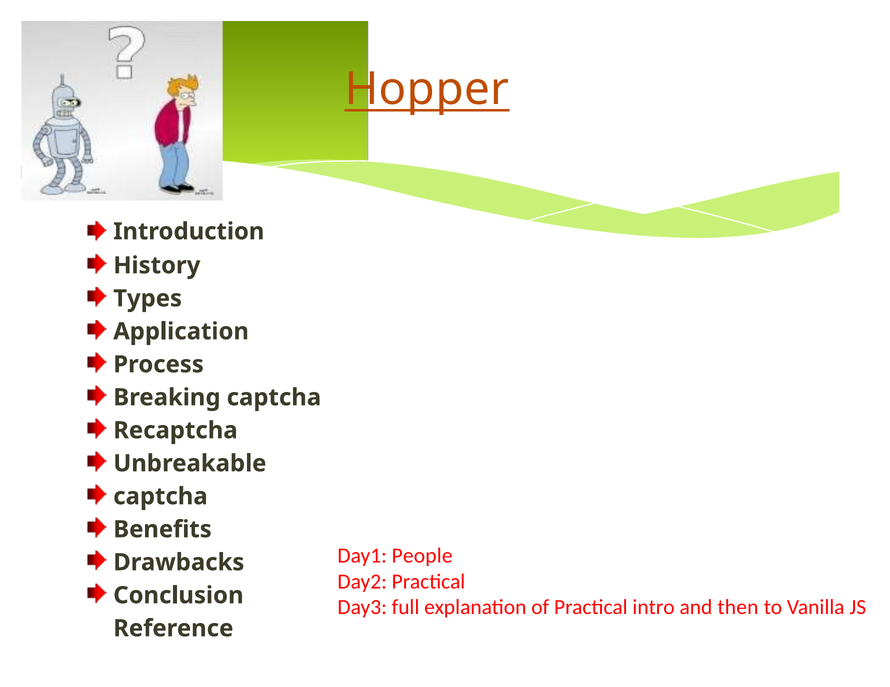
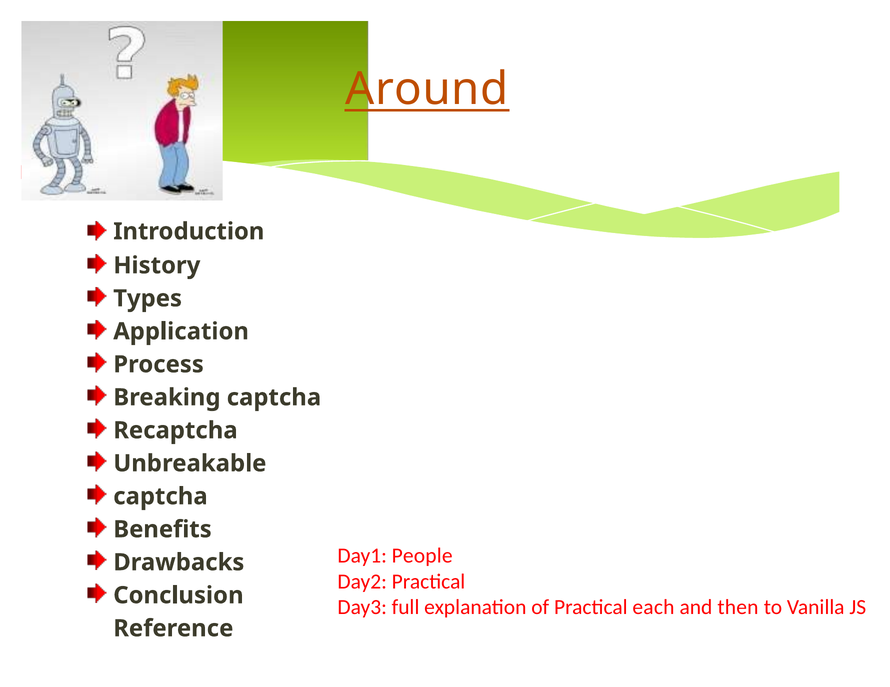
Hopper: Hopper -> Around
intro: intro -> each
